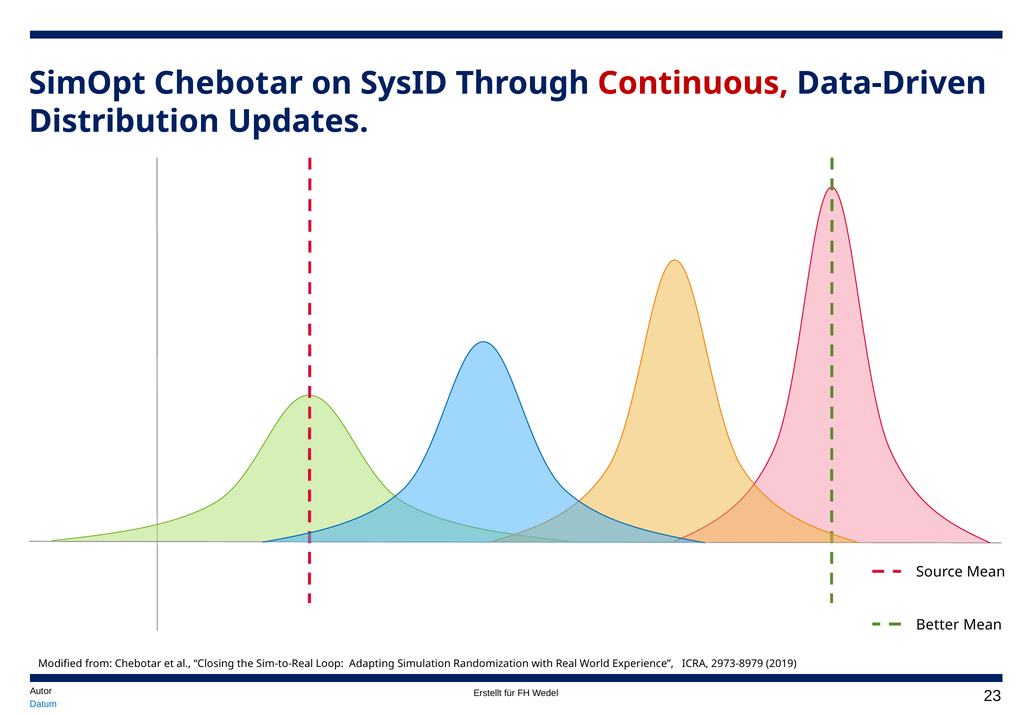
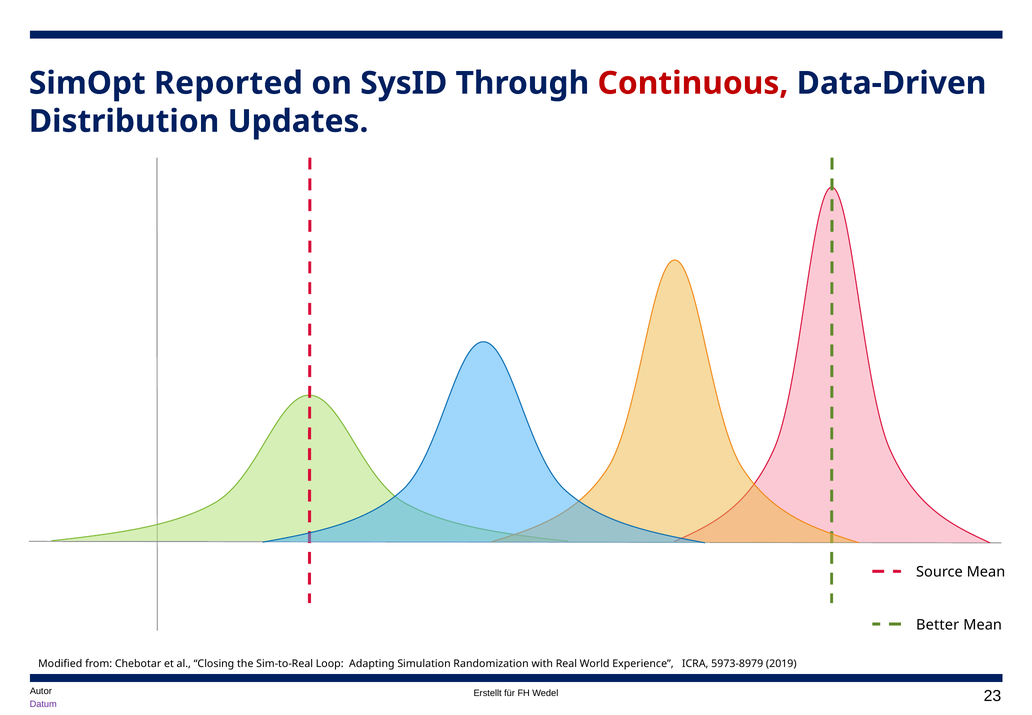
SimOpt Chebotar: Chebotar -> Reported
2973-8979: 2973-8979 -> 5973-8979
Datum colour: blue -> purple
